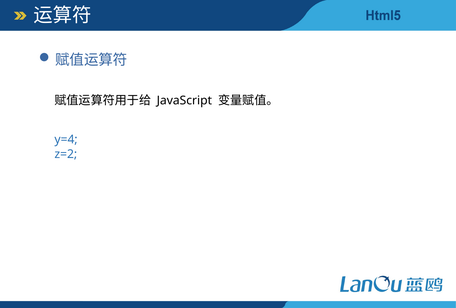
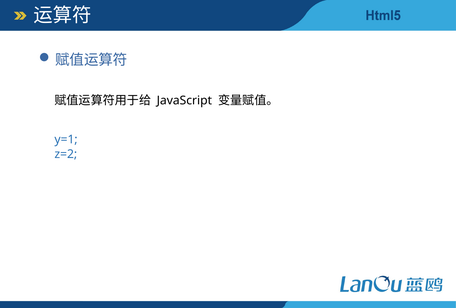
y=4: y=4 -> y=1
